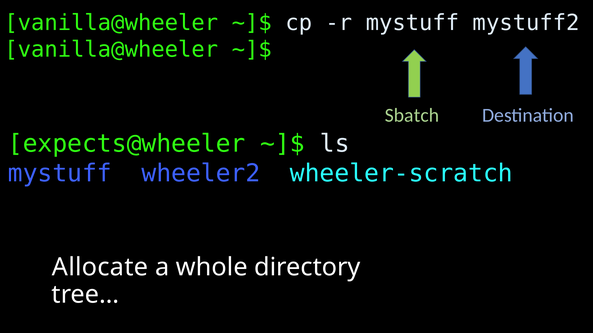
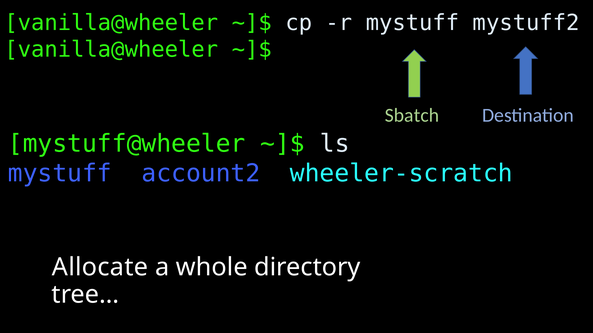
expects@wheeler: expects@wheeler -> mystuff@wheeler
wheeler2: wheeler2 -> account2
